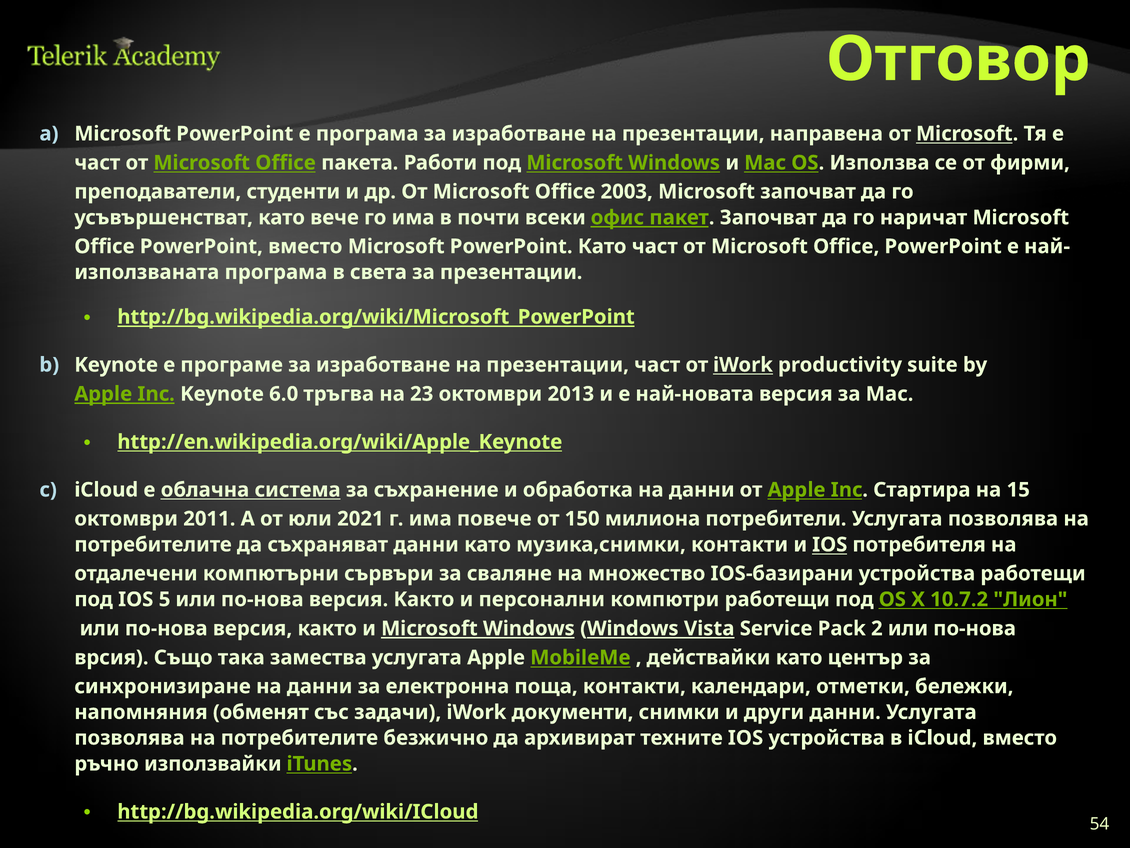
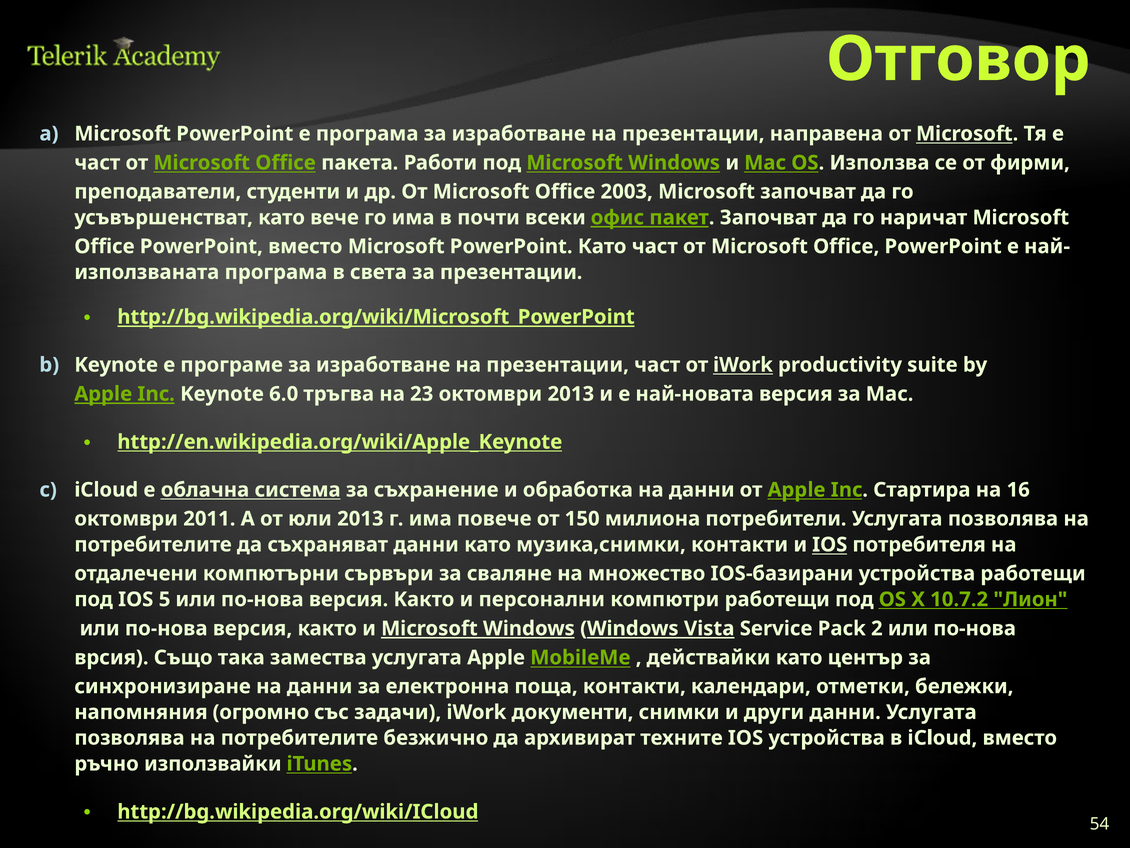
15: 15 -> 16
юли 2021: 2021 -> 2013
обменят: обменят -> огромно
